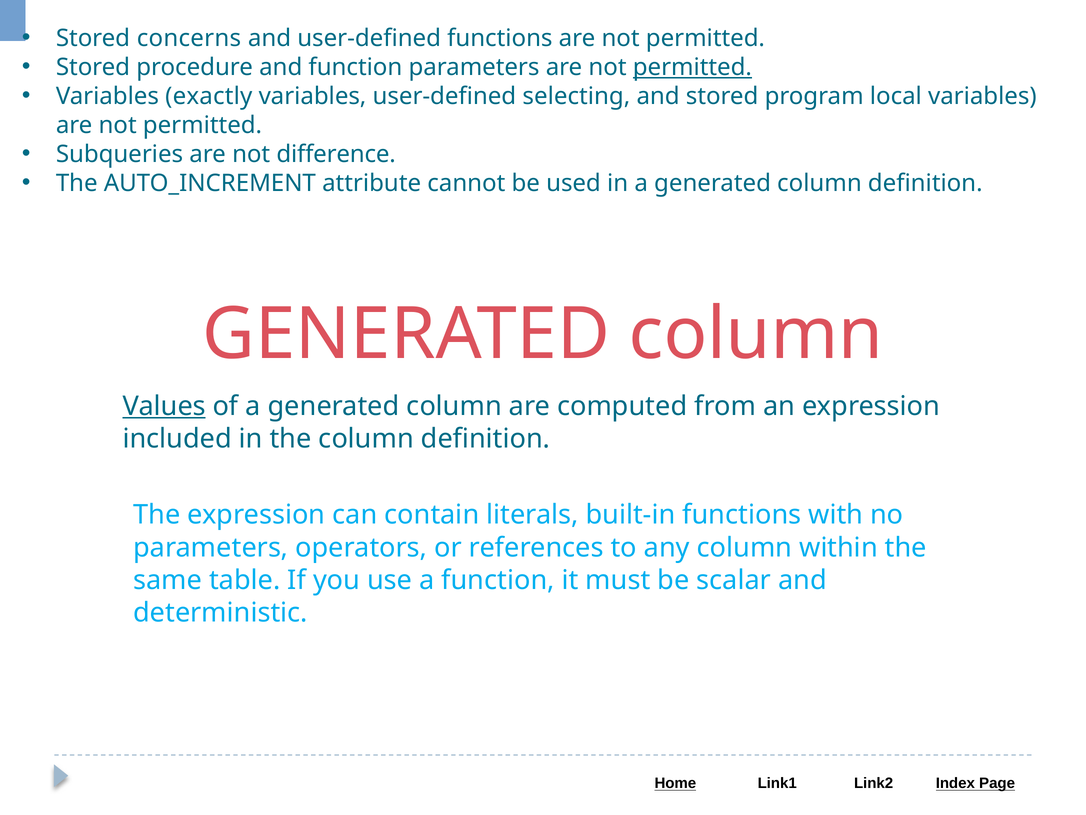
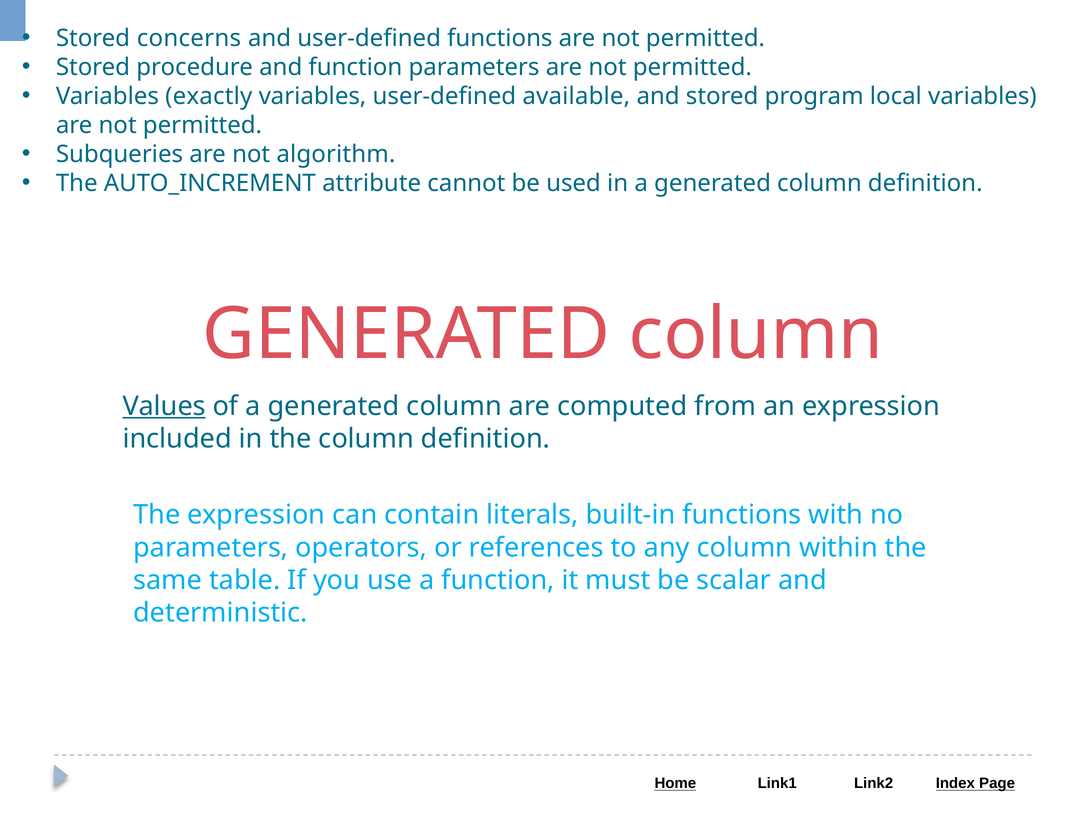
permitted at (692, 67) underline: present -> none
selecting: selecting -> available
difference: difference -> algorithm
